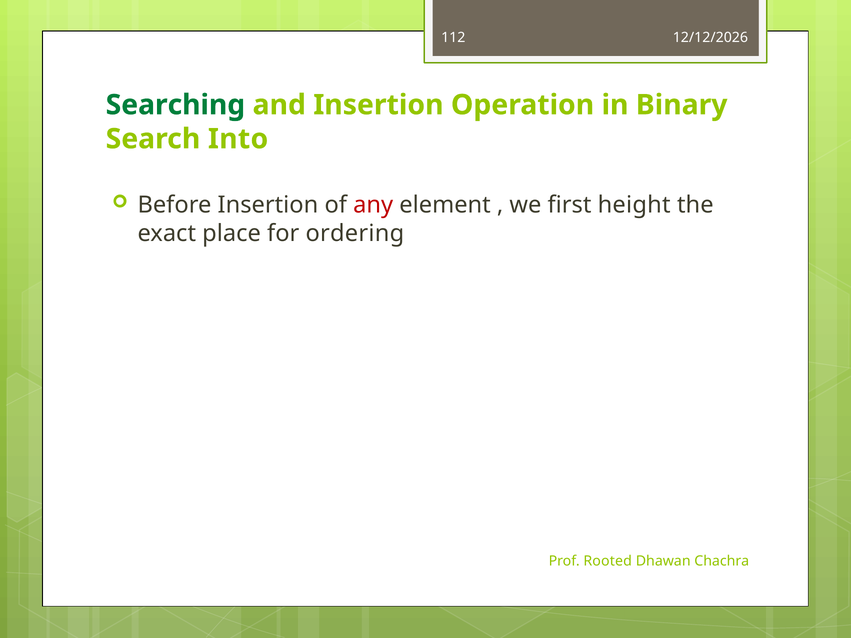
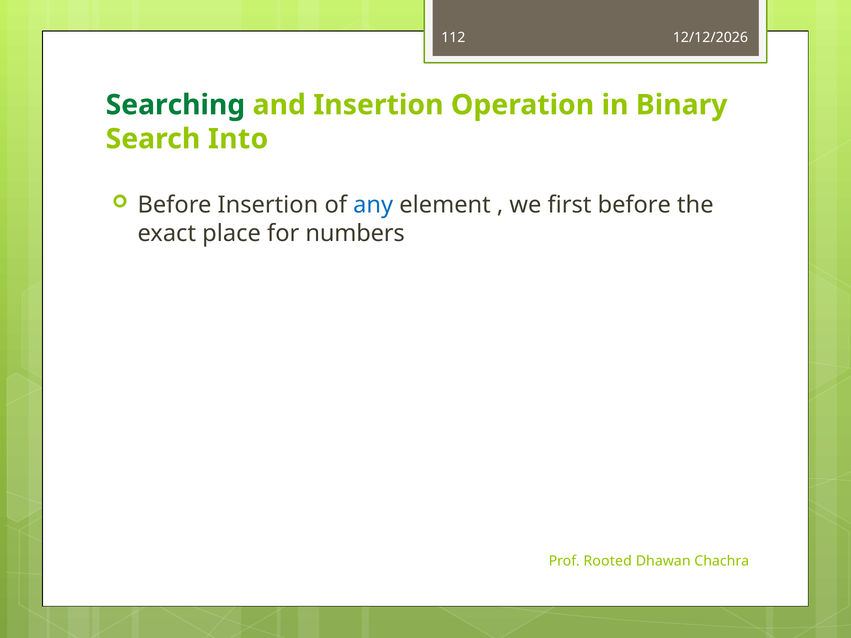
any colour: red -> blue
first height: height -> before
ordering: ordering -> numbers
